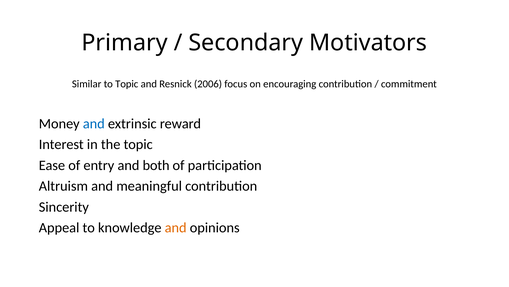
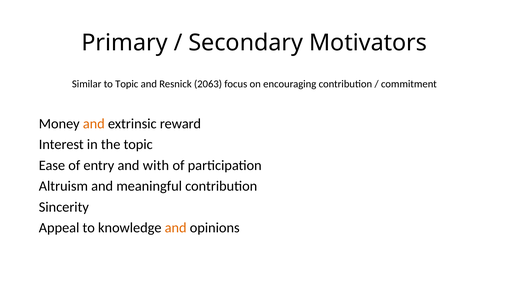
2006: 2006 -> 2063
and at (94, 123) colour: blue -> orange
both: both -> with
